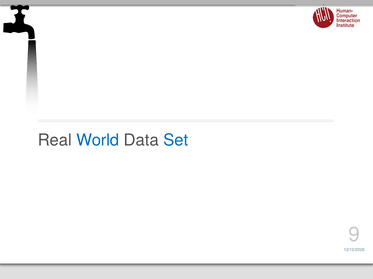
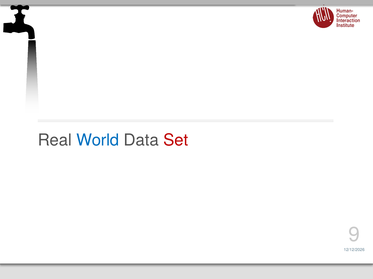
Set colour: blue -> red
